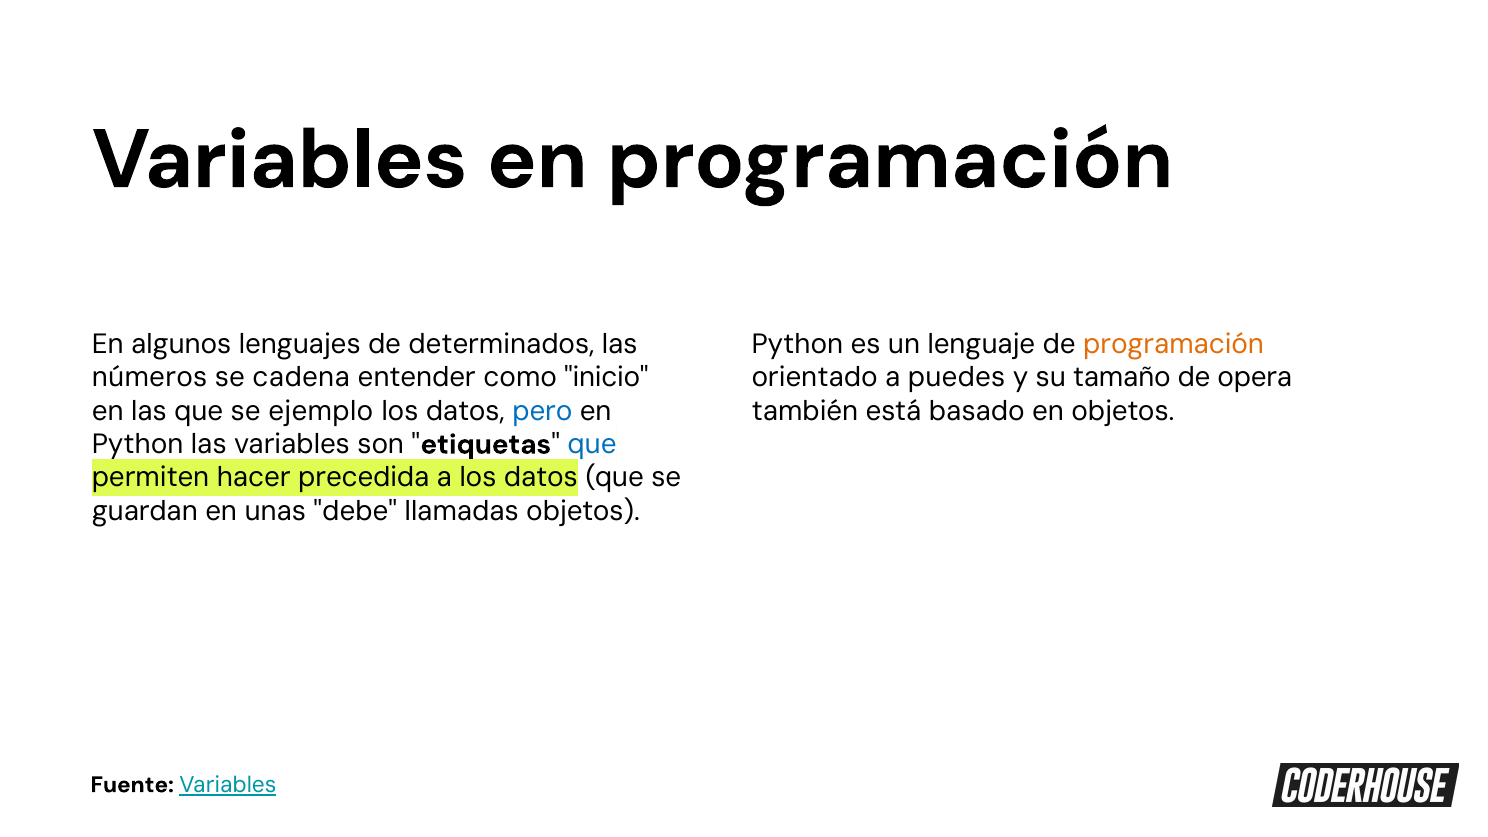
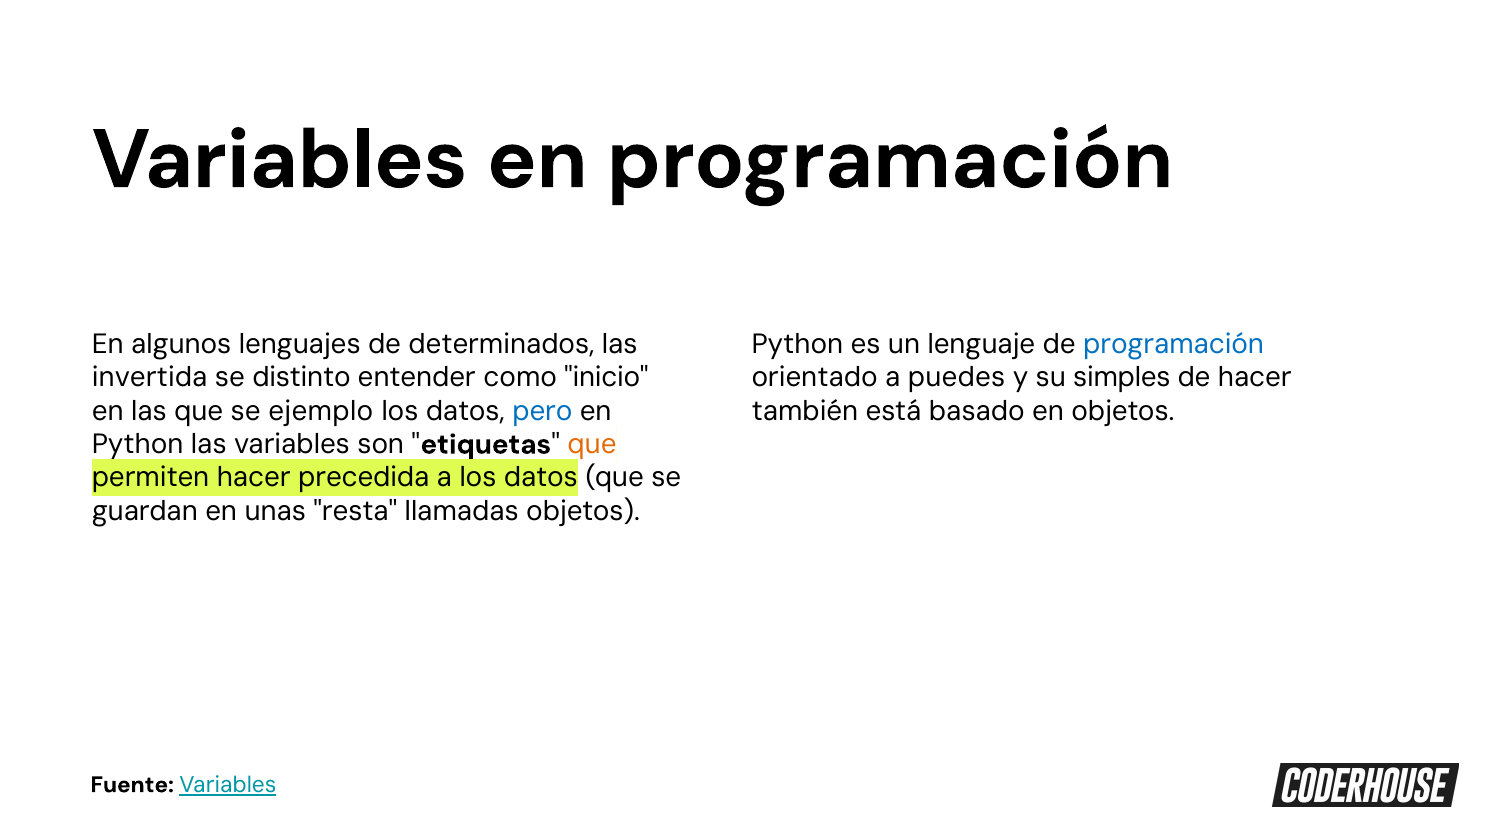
programación at (1174, 344) colour: orange -> blue
números: números -> invertida
cadena: cadena -> distinto
tamaño: tamaño -> simples
de opera: opera -> hacer
que at (592, 444) colour: blue -> orange
debe: debe -> resta
